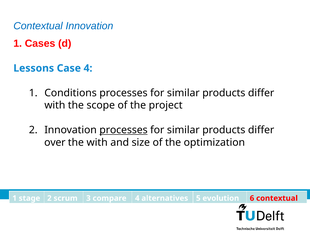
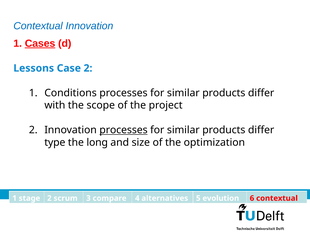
Cases underline: none -> present
Case 4: 4 -> 2
over: over -> type
the with: with -> long
